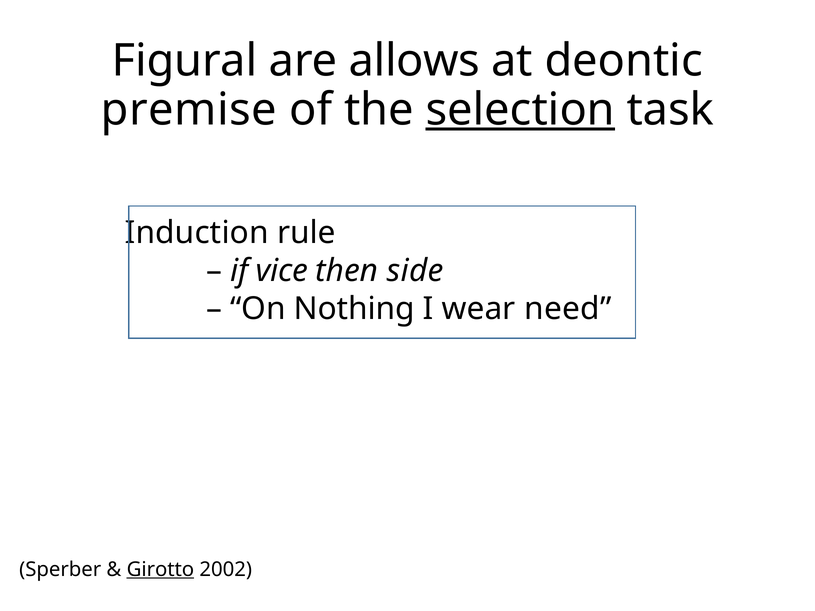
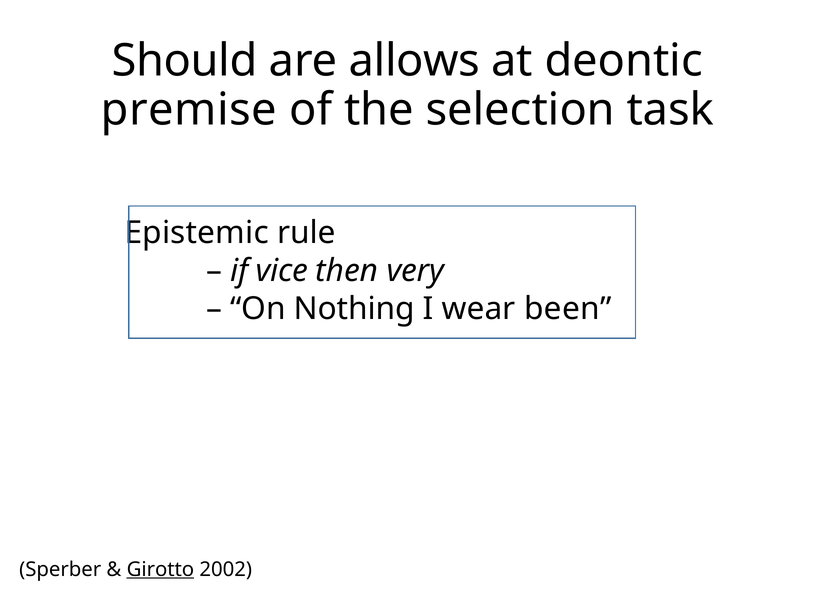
Figural: Figural -> Should
selection underline: present -> none
Induction: Induction -> Epistemic
side: side -> very
need: need -> been
